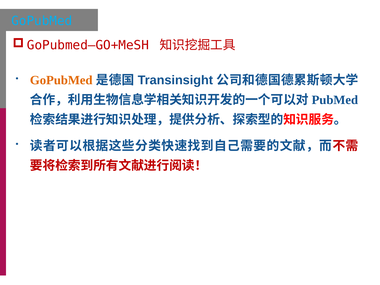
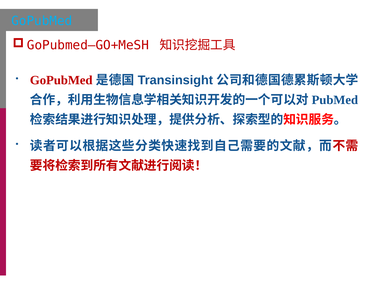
GoPubMed at (61, 80) colour: orange -> red
